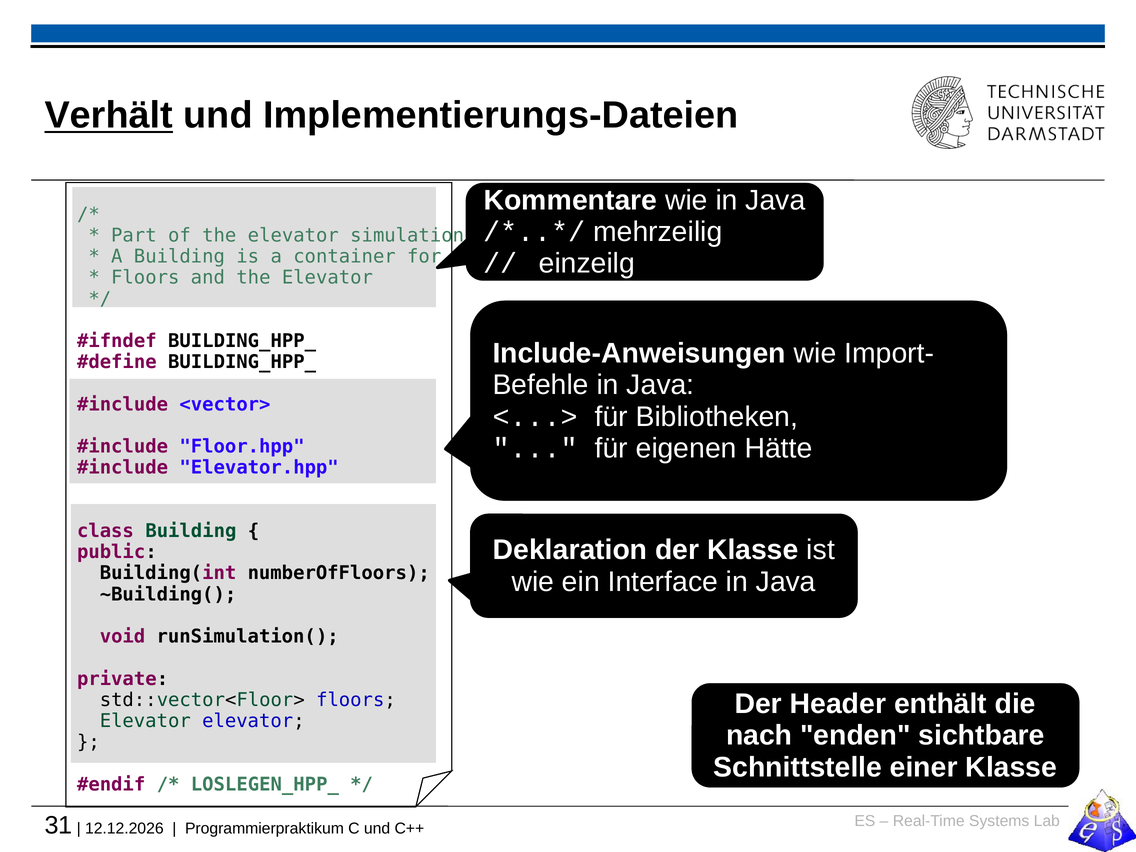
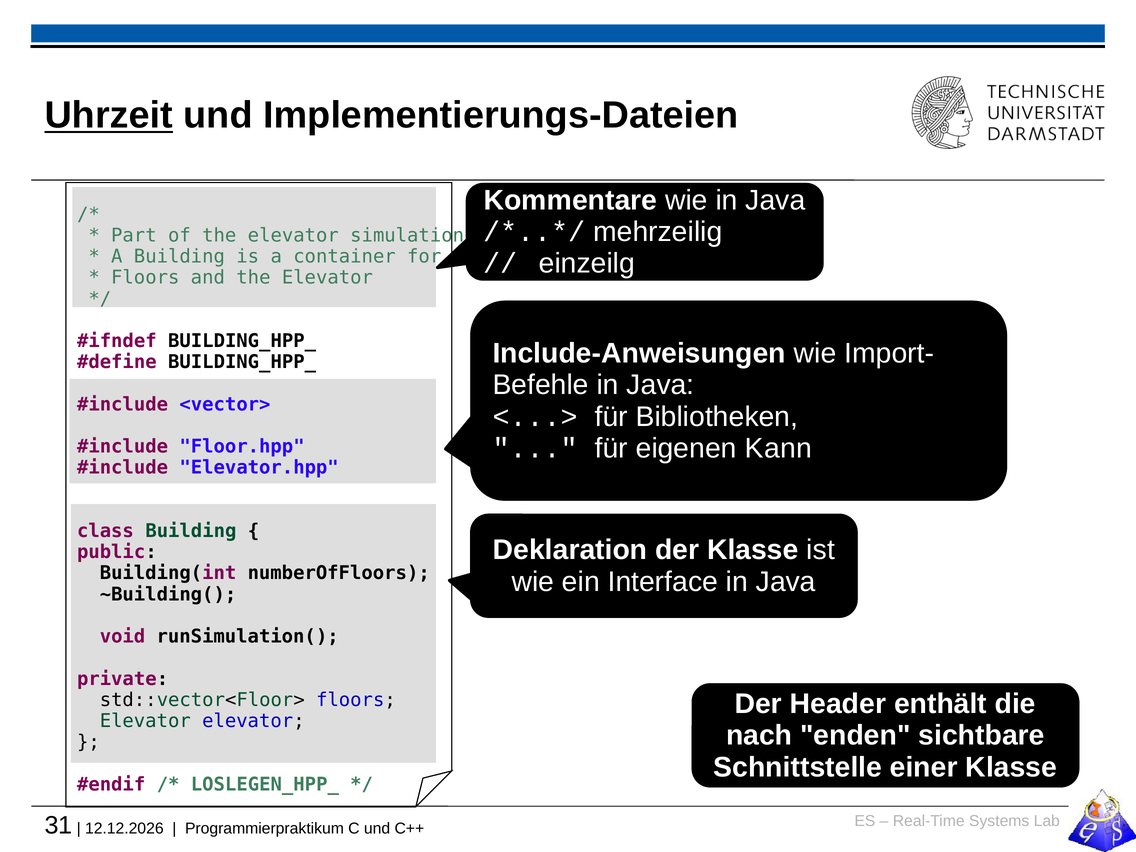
Verhält: Verhält -> Uhrzeit
Hätte: Hätte -> Kann
